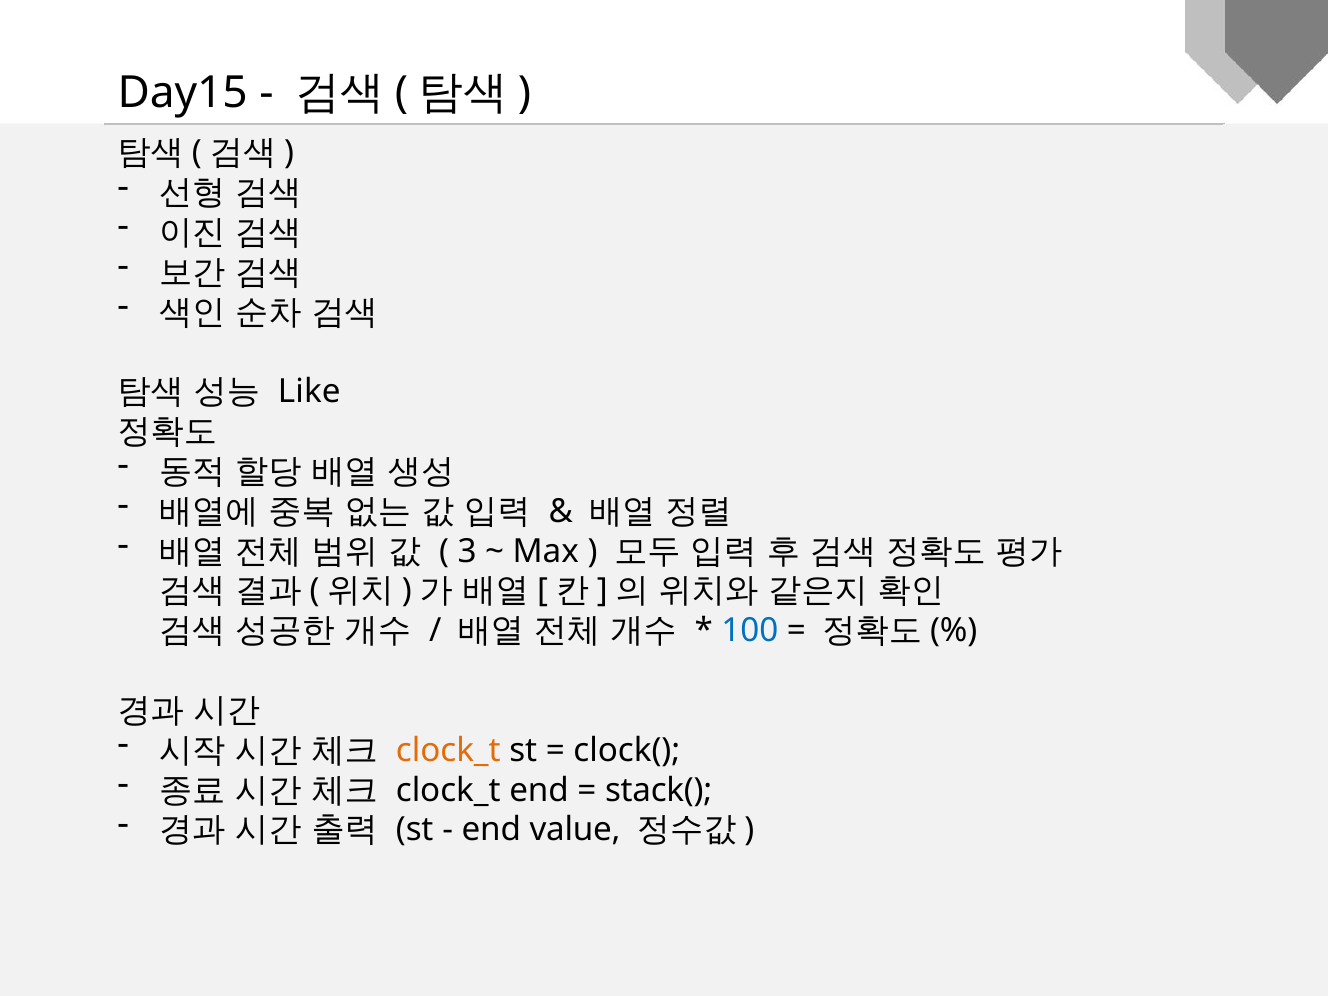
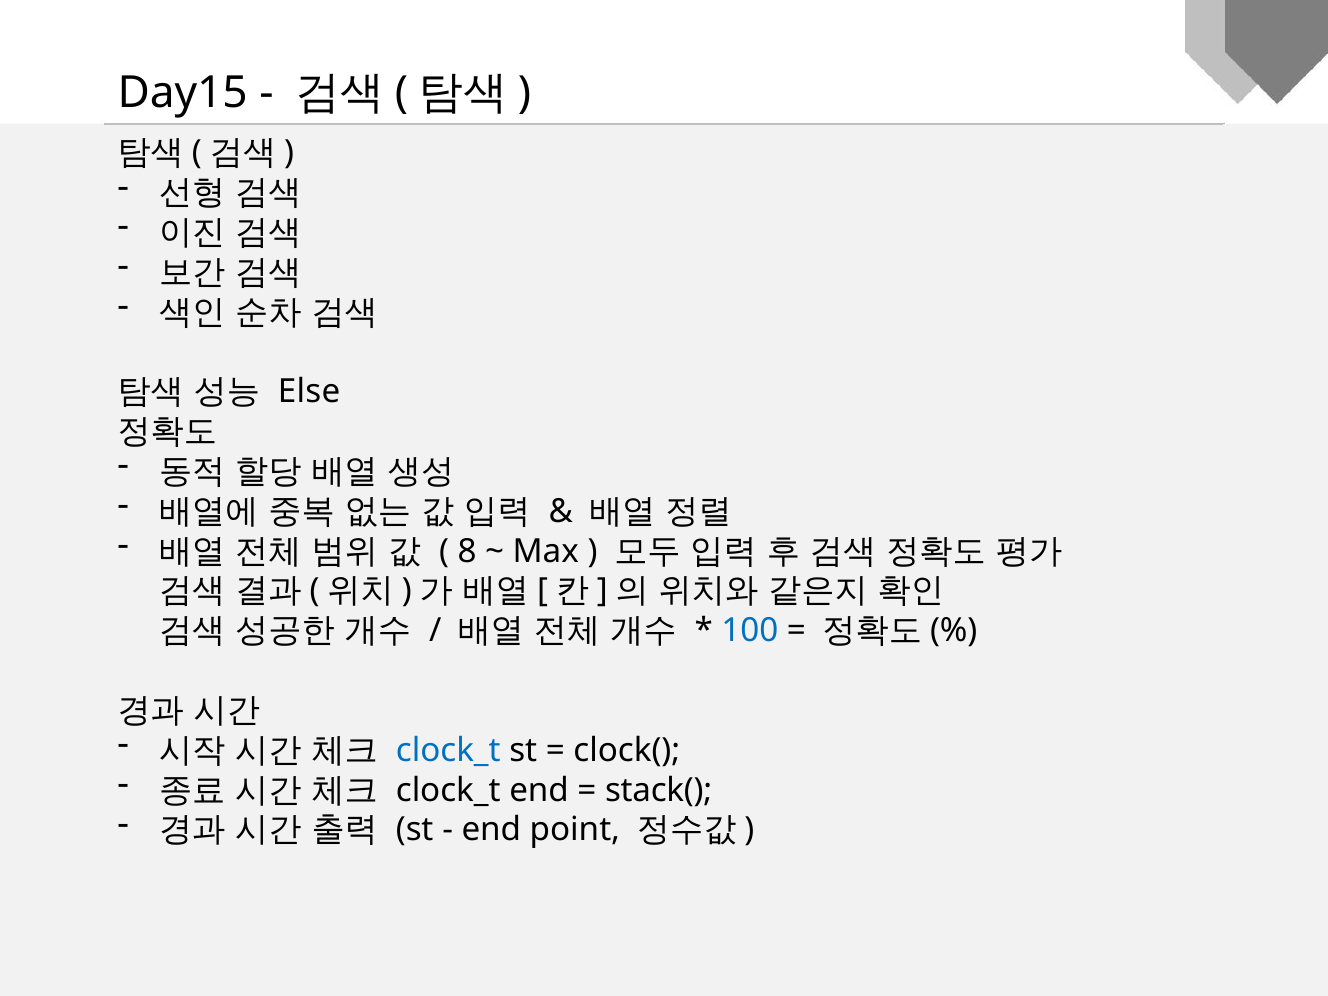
Like: Like -> Else
3: 3 -> 8
clock_t at (448, 750) colour: orange -> blue
value: value -> point
